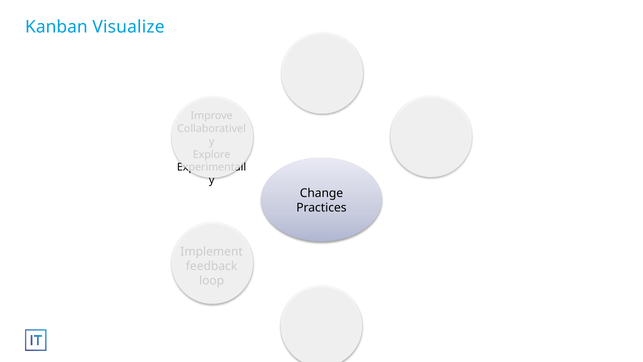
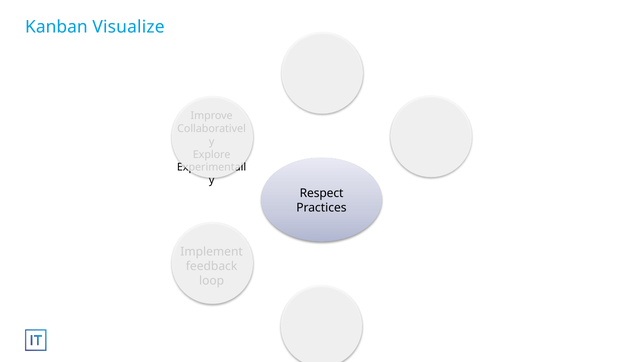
Change: Change -> Respect
